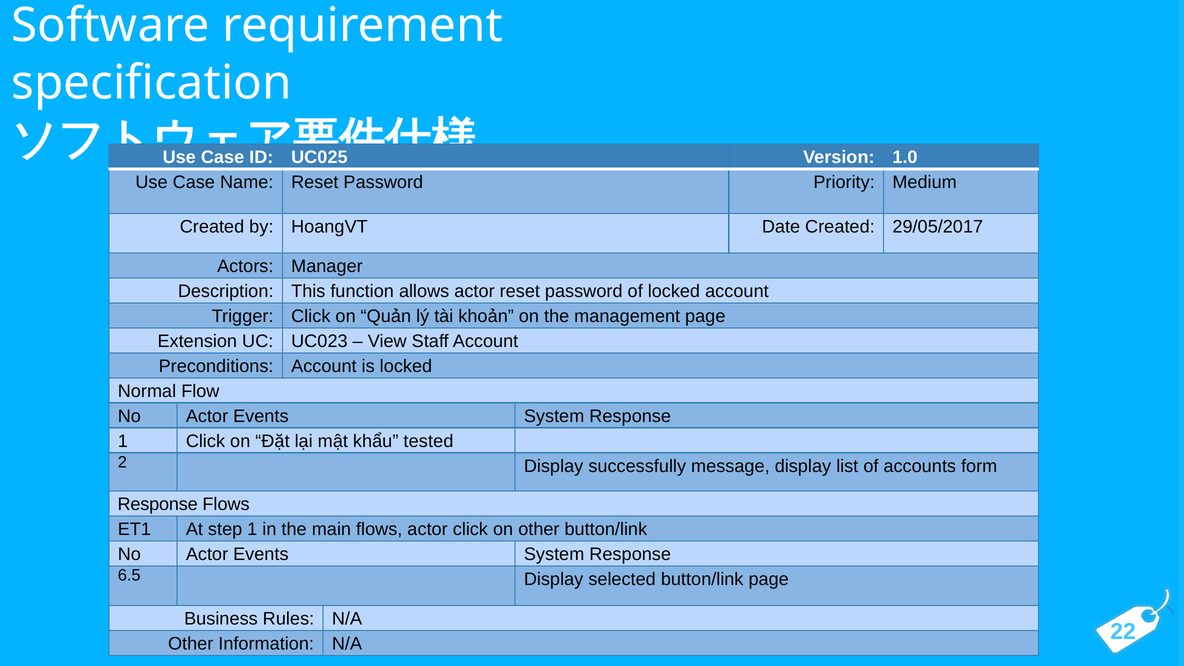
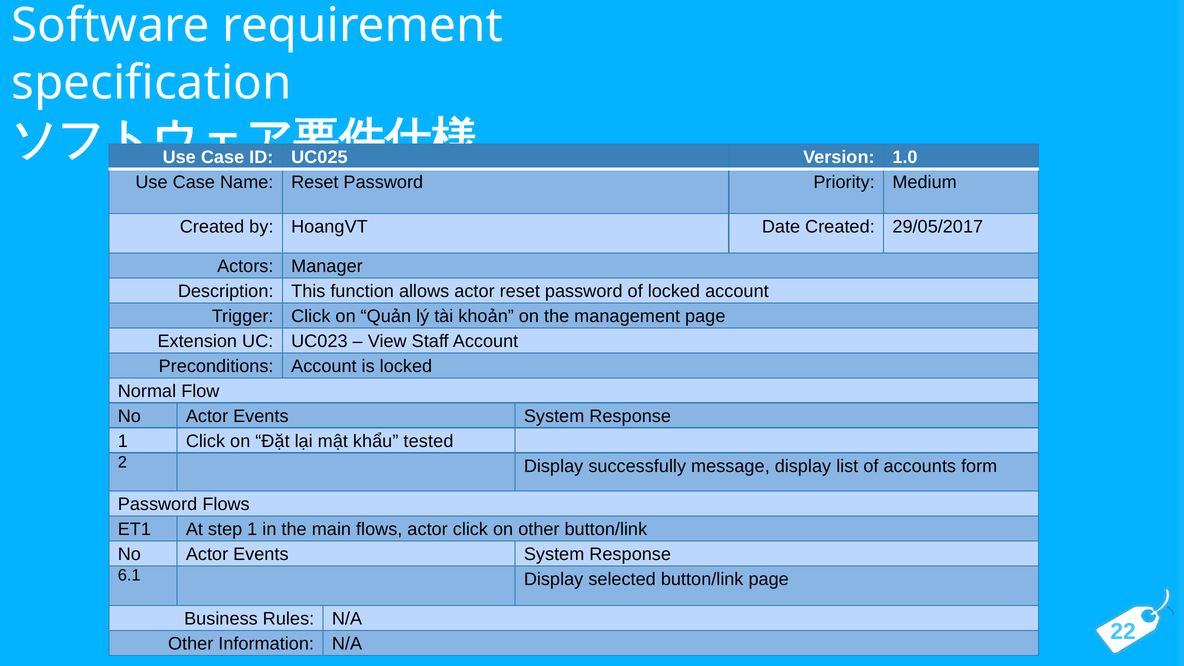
Response at (158, 504): Response -> Password
6.5: 6.5 -> 6.1
